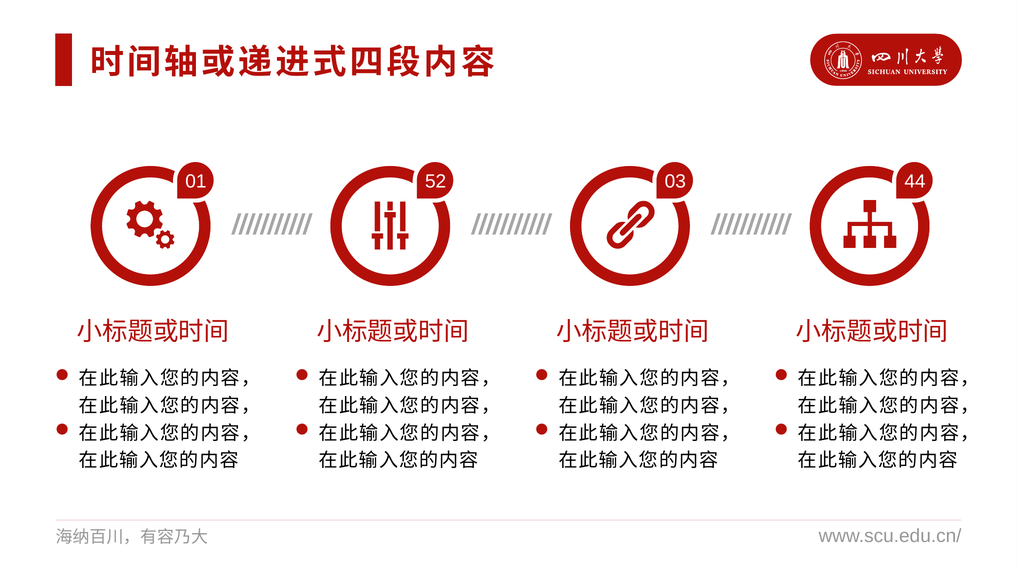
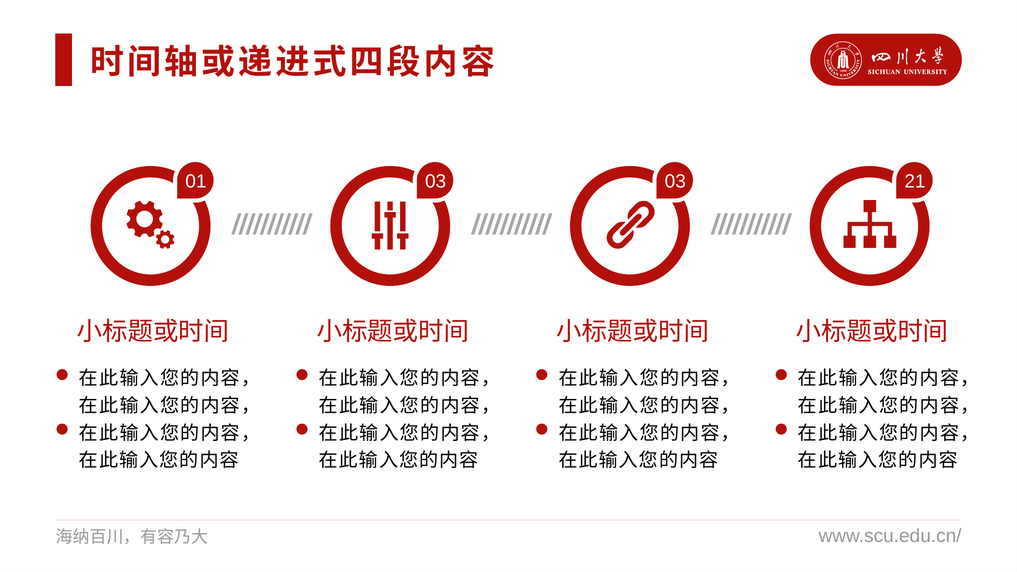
01 52: 52 -> 03
44: 44 -> 21
